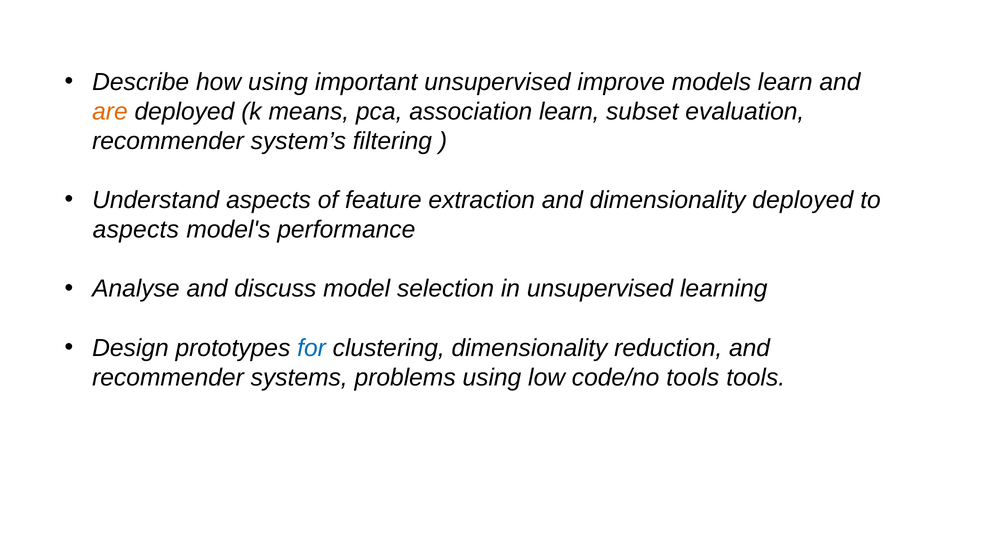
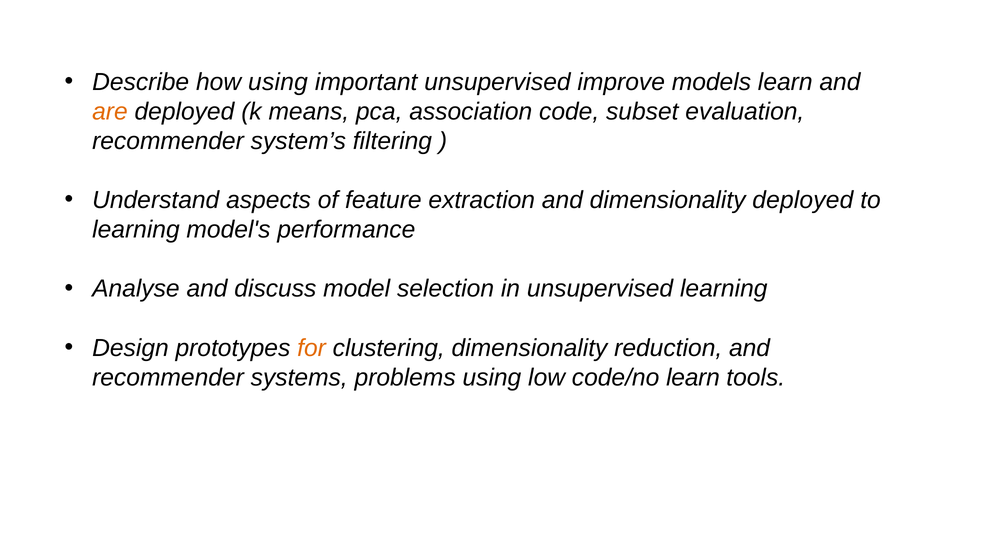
association learn: learn -> code
aspects at (136, 229): aspects -> learning
for colour: blue -> orange
code/no tools: tools -> learn
